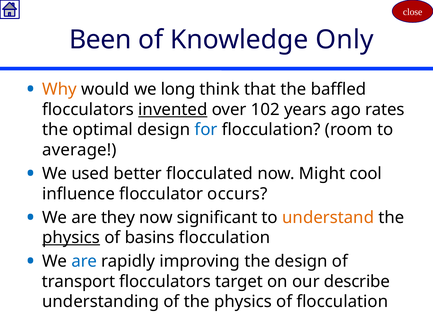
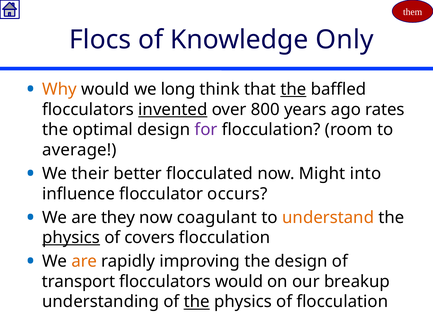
close: close -> them
Been: Been -> Flocs
the at (293, 89) underline: none -> present
102: 102 -> 800
for colour: blue -> purple
used: used -> their
cool: cool -> into
significant: significant -> coagulant
basins: basins -> covers
are at (84, 261) colour: blue -> orange
flocculators target: target -> would
describe: describe -> breakup
the at (197, 302) underline: none -> present
